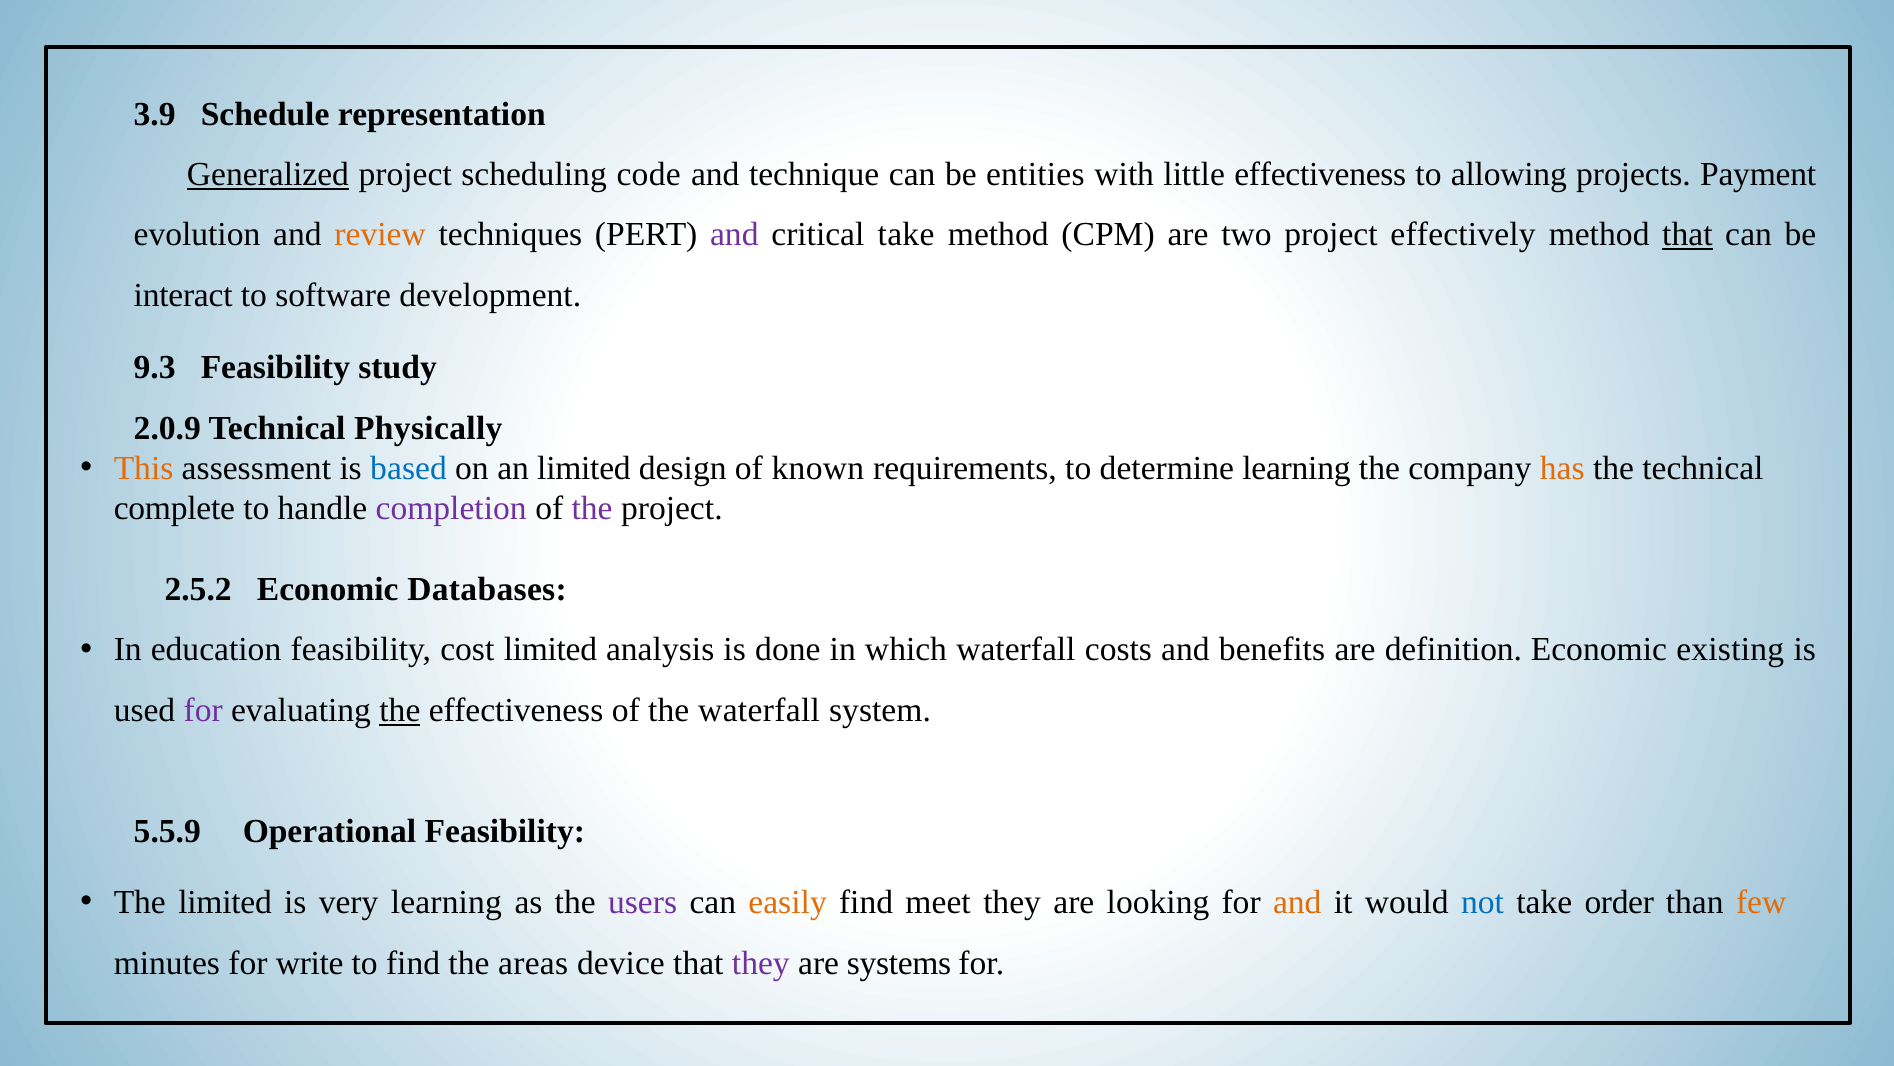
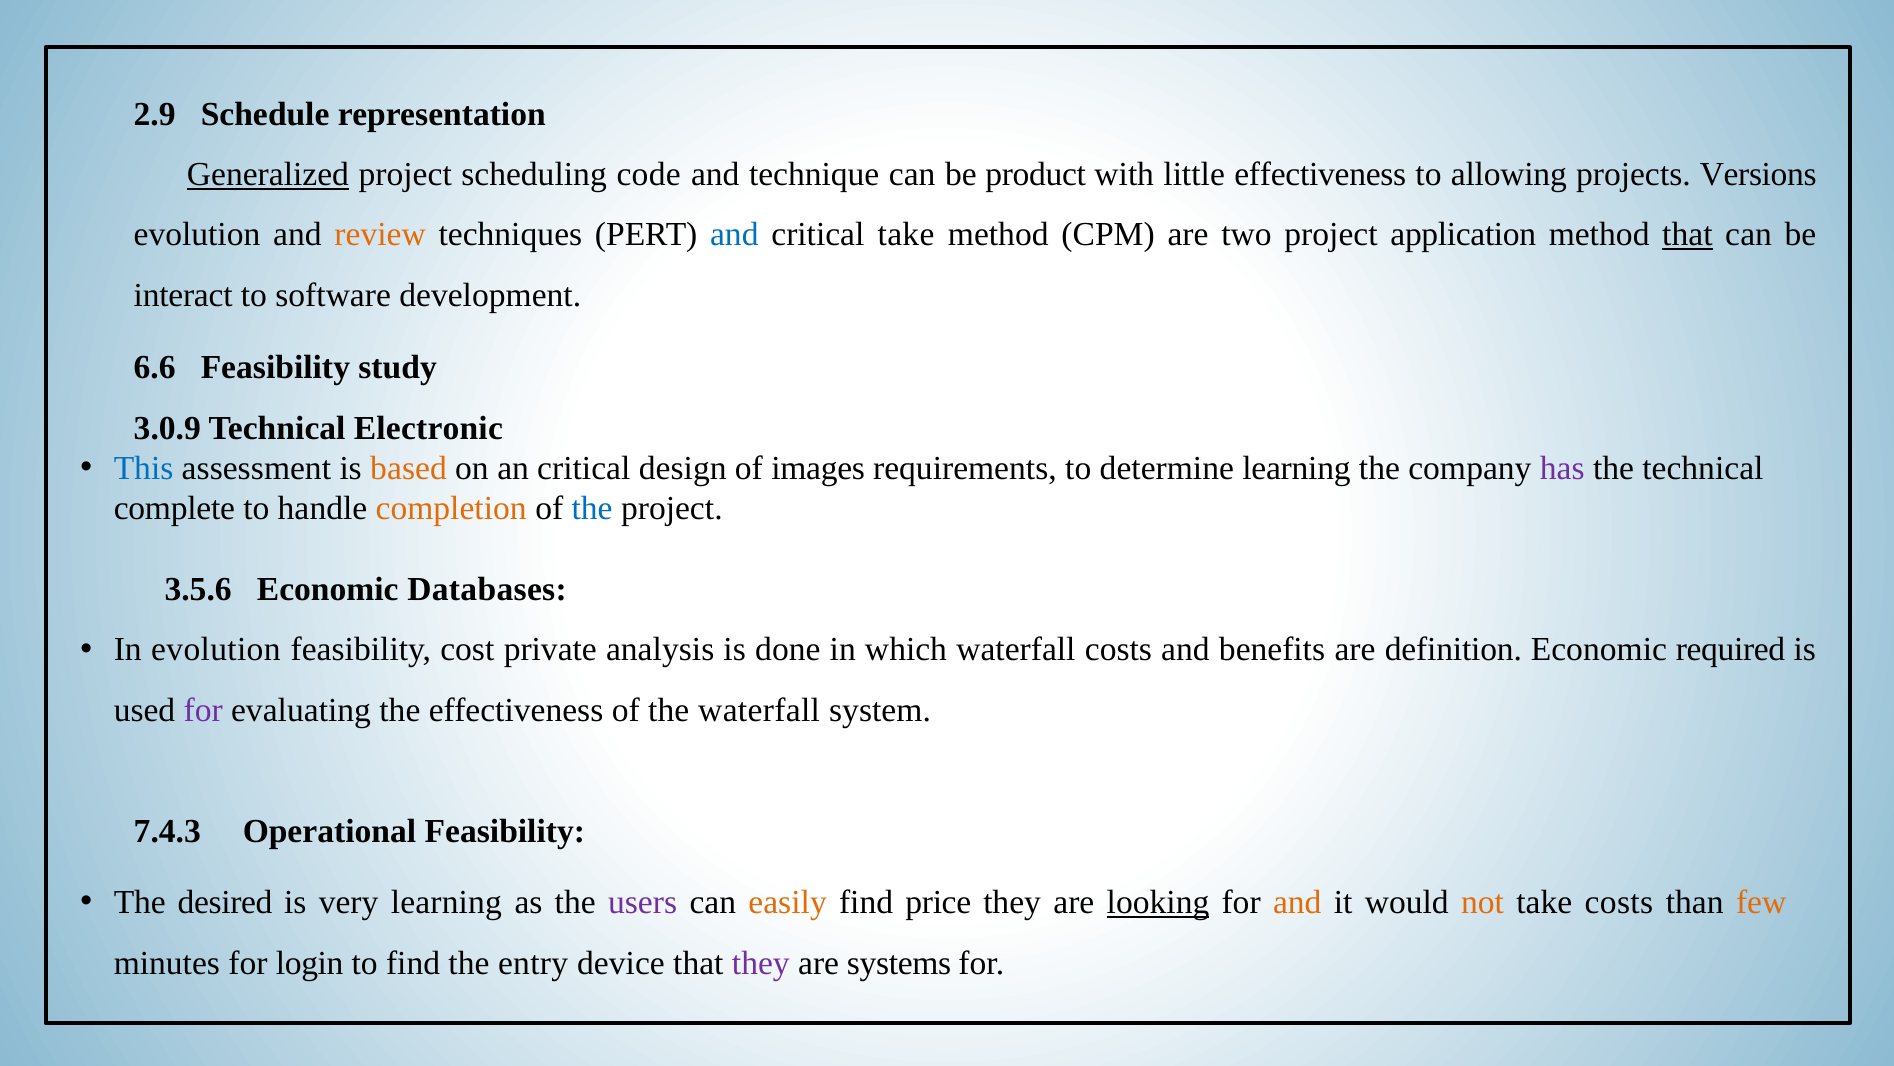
3.9: 3.9 -> 2.9
entities: entities -> product
Payment: Payment -> Versions
and at (734, 235) colour: purple -> blue
effectively: effectively -> application
9.3: 9.3 -> 6.6
2.0.9: 2.0.9 -> 3.0.9
Physically: Physically -> Electronic
This colour: orange -> blue
based colour: blue -> orange
an limited: limited -> critical
known: known -> images
has colour: orange -> purple
completion colour: purple -> orange
the at (592, 508) colour: purple -> blue
2.5.2: 2.5.2 -> 3.5.6
In education: education -> evolution
cost limited: limited -> private
existing: existing -> required
the at (400, 710) underline: present -> none
5.5.9: 5.5.9 -> 7.4.3
The limited: limited -> desired
meet: meet -> price
looking underline: none -> present
not colour: blue -> orange
take order: order -> costs
write: write -> login
areas: areas -> entry
